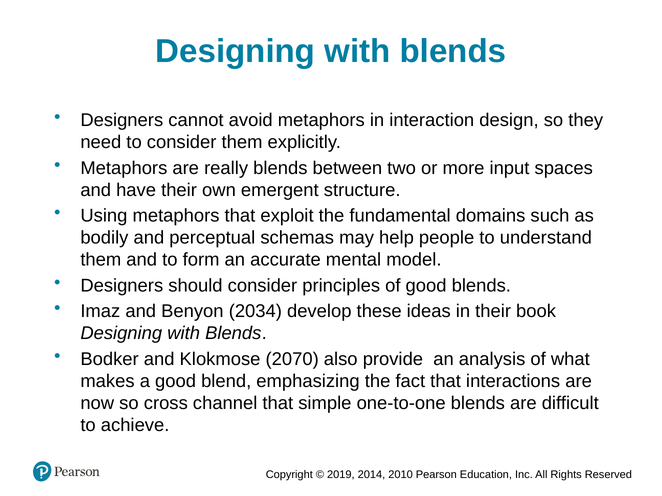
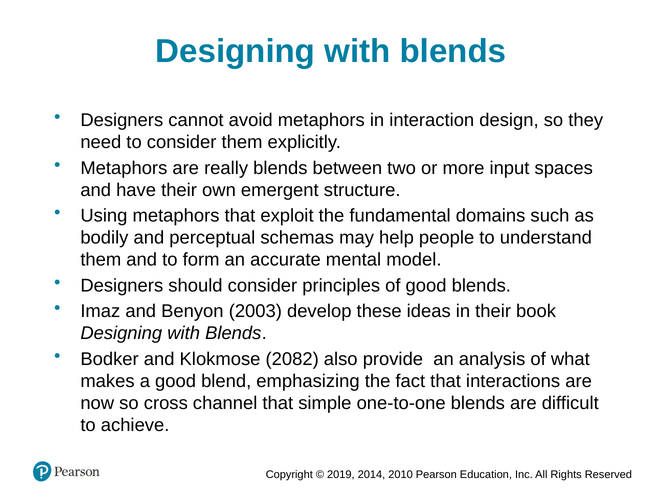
2034: 2034 -> 2003
2070: 2070 -> 2082
